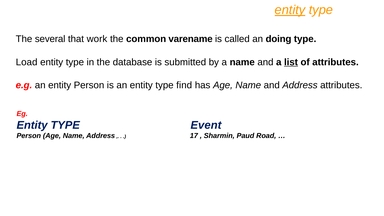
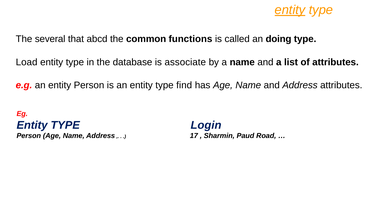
work: work -> abcd
varename: varename -> functions
submitted: submitted -> associate
list underline: present -> none
Event: Event -> Login
